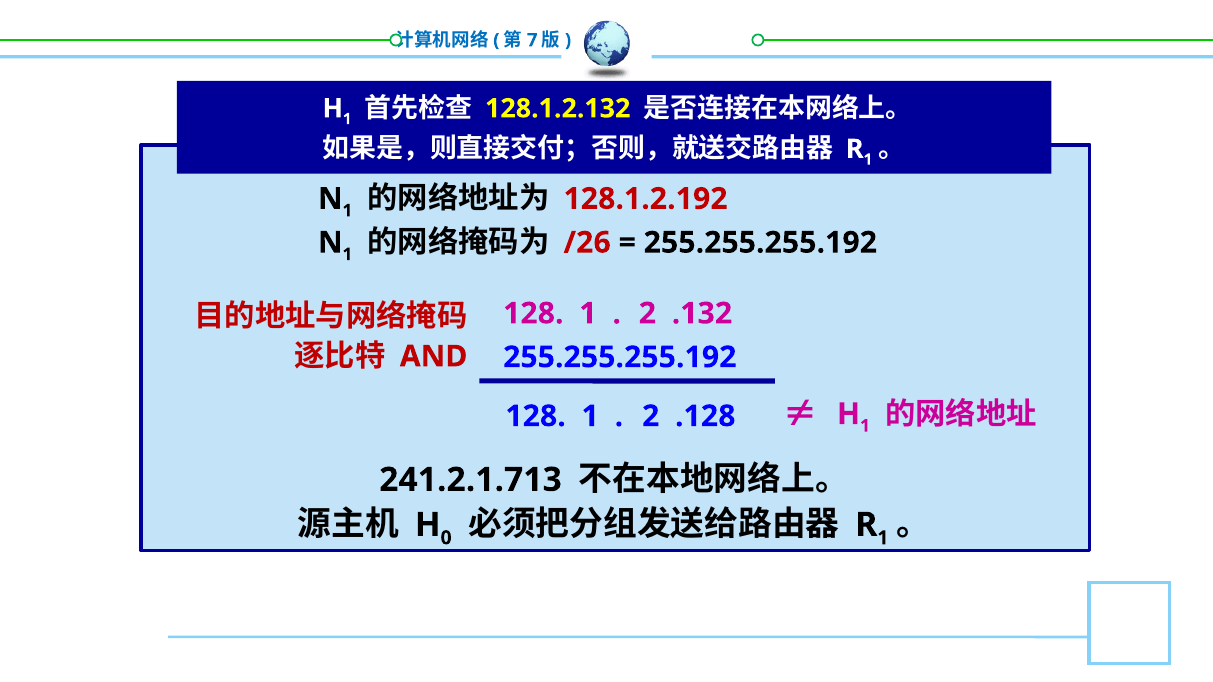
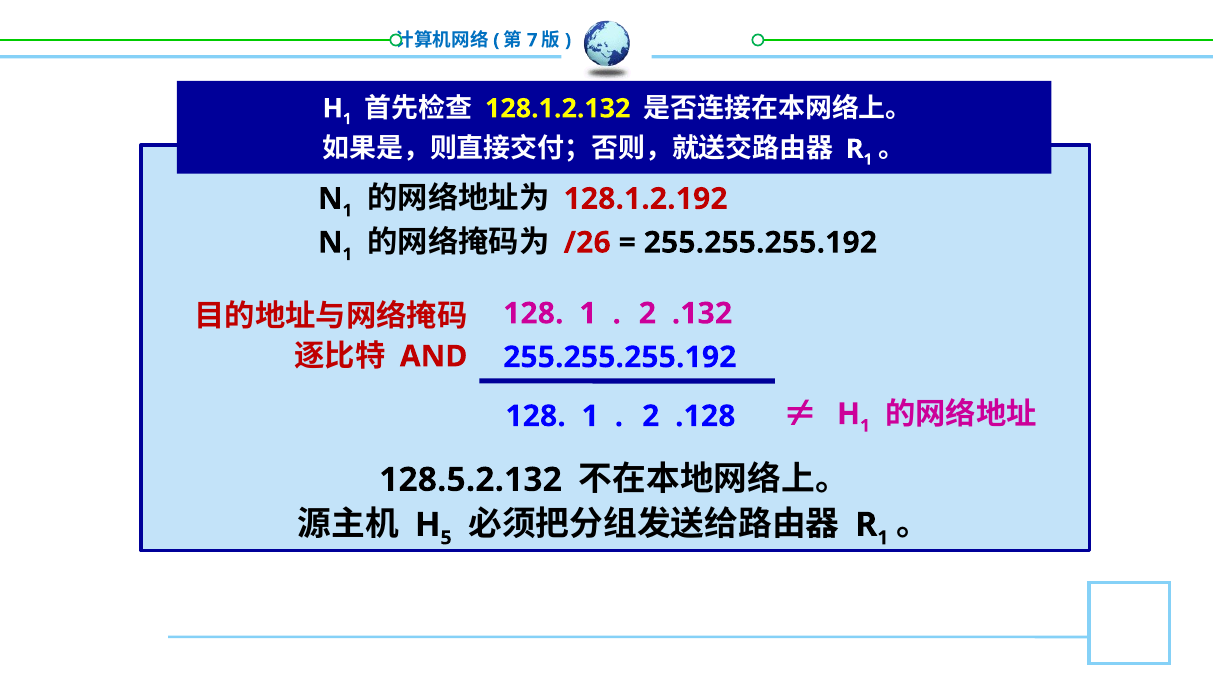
241.2.1.713: 241.2.1.713 -> 128.5.2.132
0: 0 -> 5
